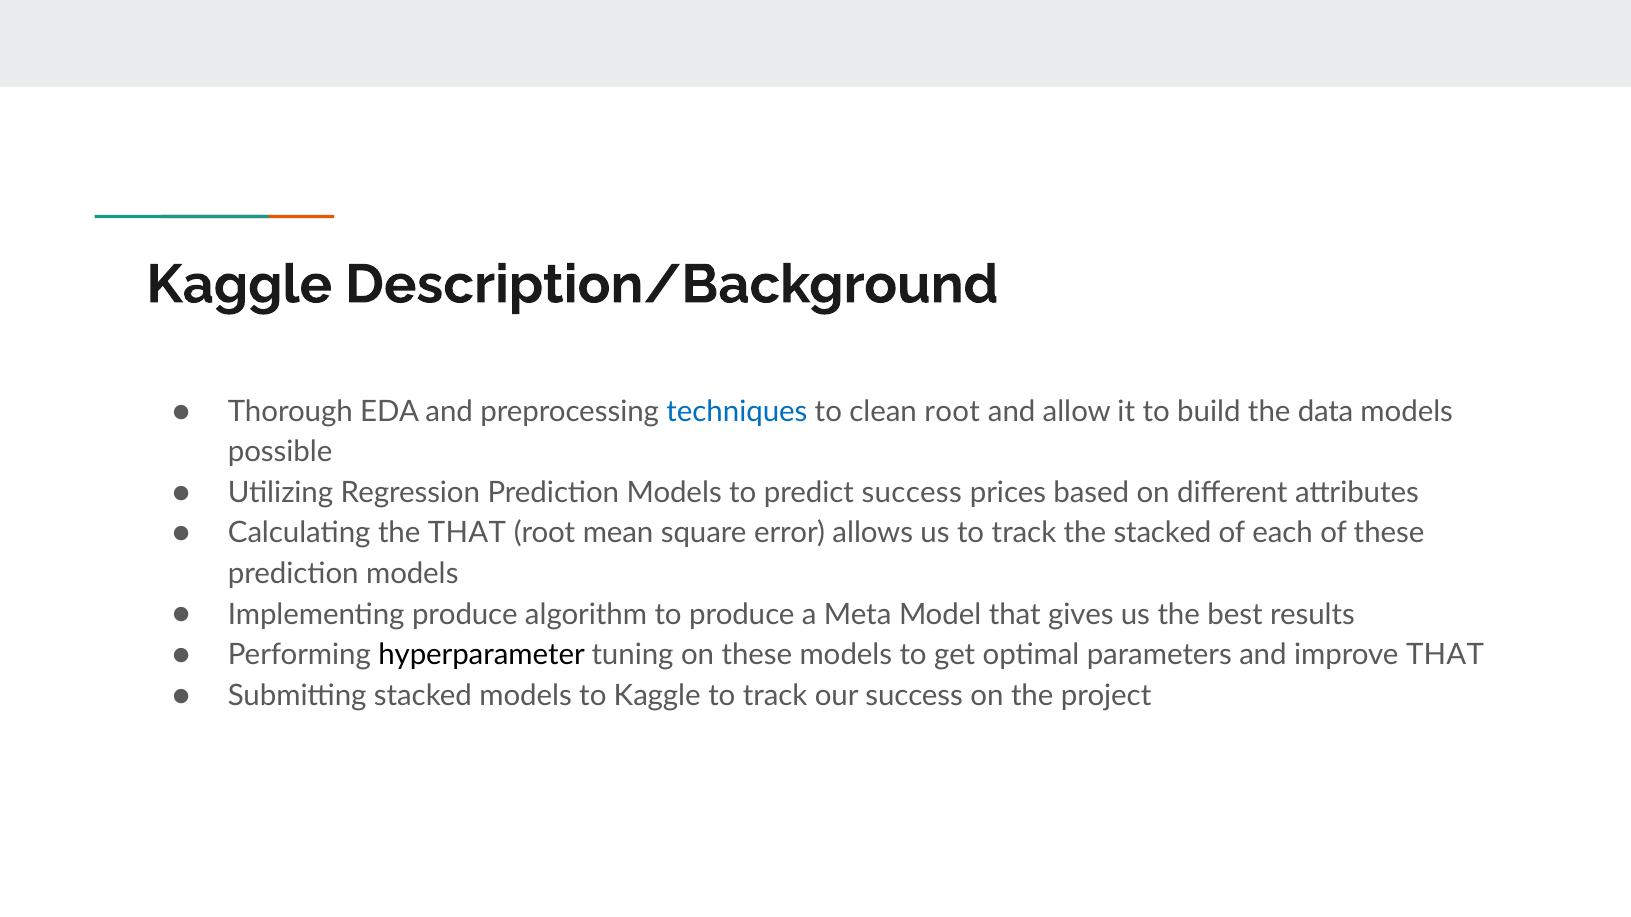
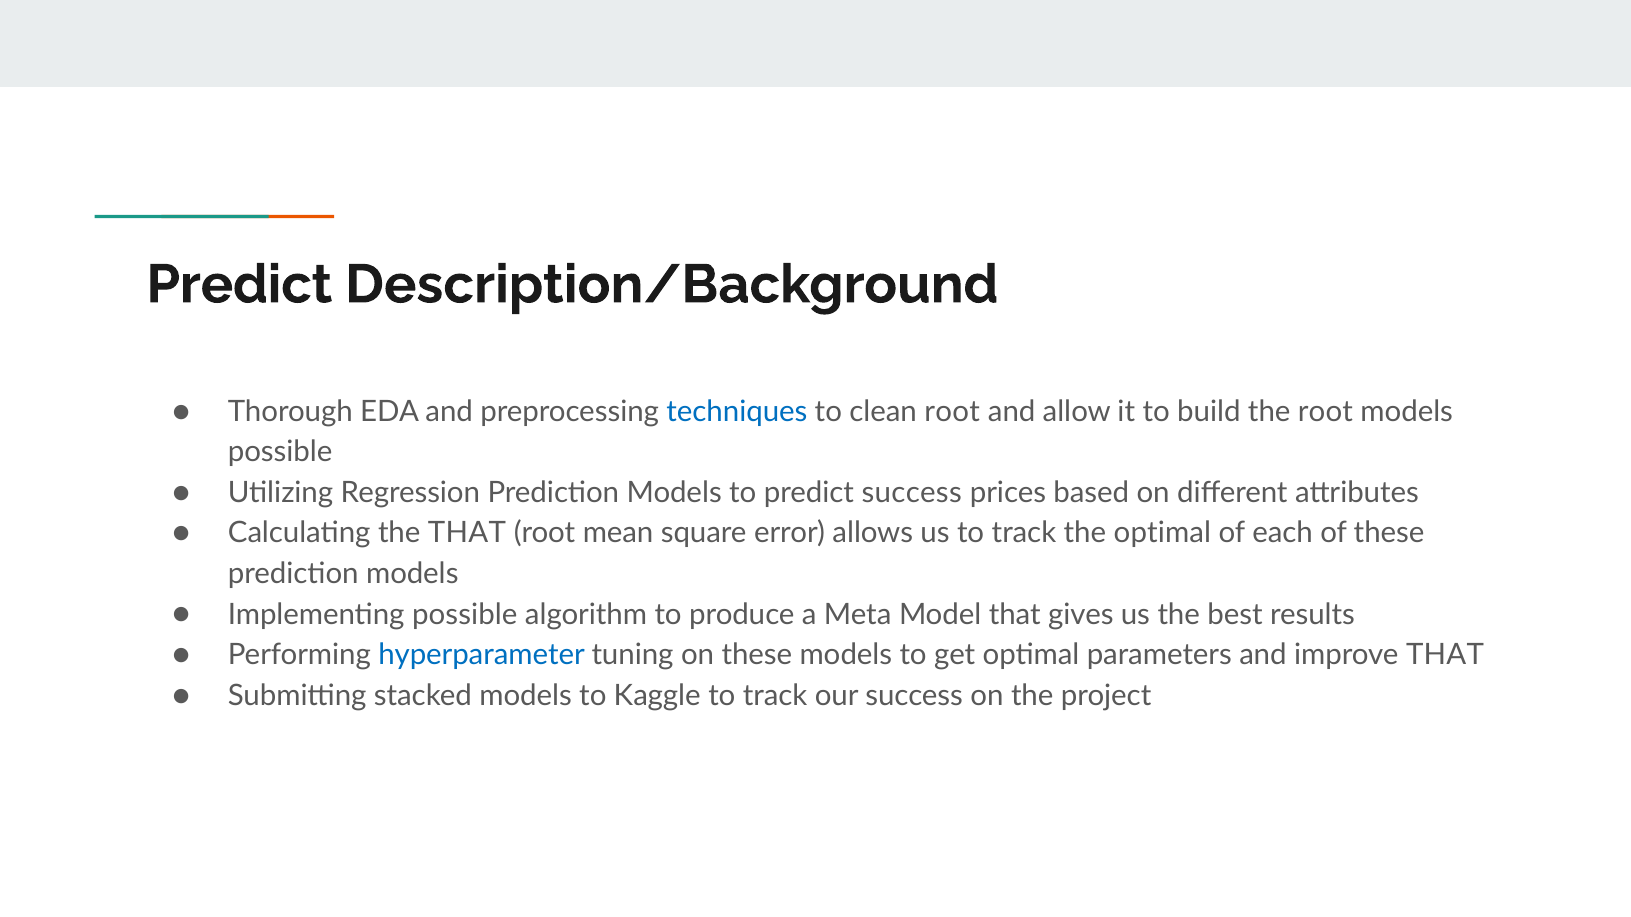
Kaggle at (239, 285): Kaggle -> Predict
the data: data -> root
the stacked: stacked -> optimal
Implementing produce: produce -> possible
hyperparameter colour: black -> blue
